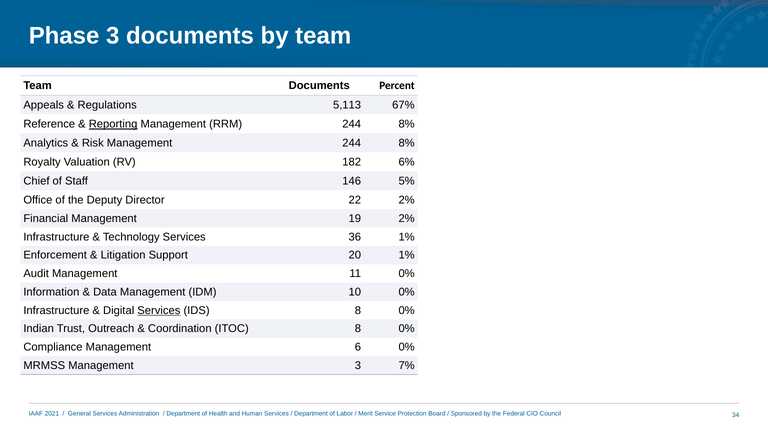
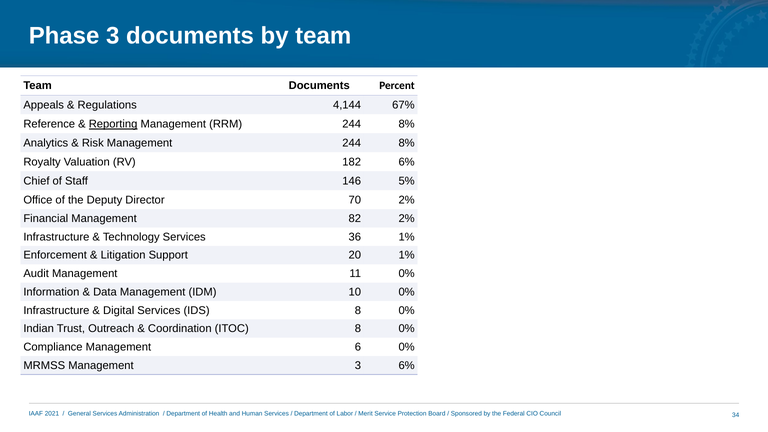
5,113: 5,113 -> 4,144
22: 22 -> 70
19: 19 -> 82
Services at (159, 310) underline: present -> none
3 7%: 7% -> 6%
